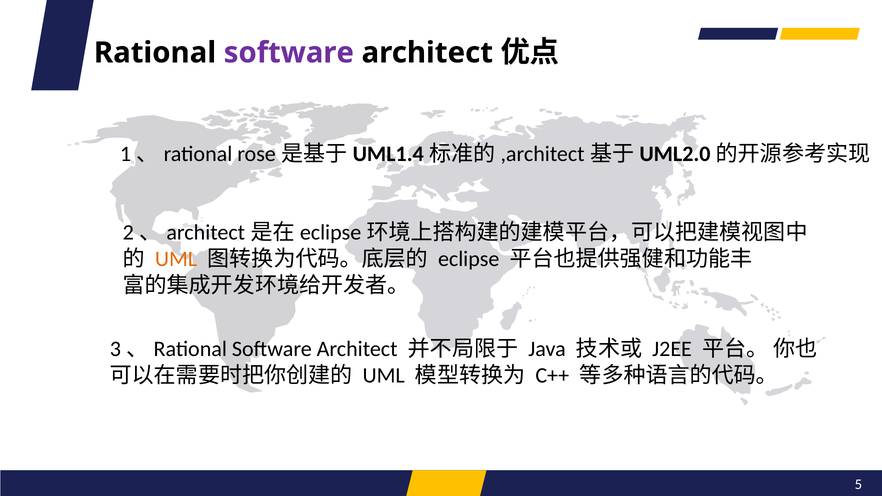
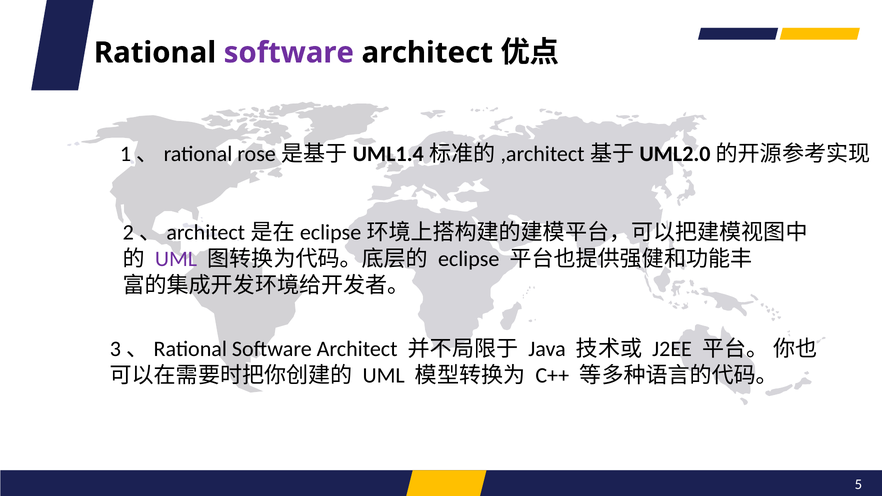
UML at (176, 259) colour: orange -> purple
